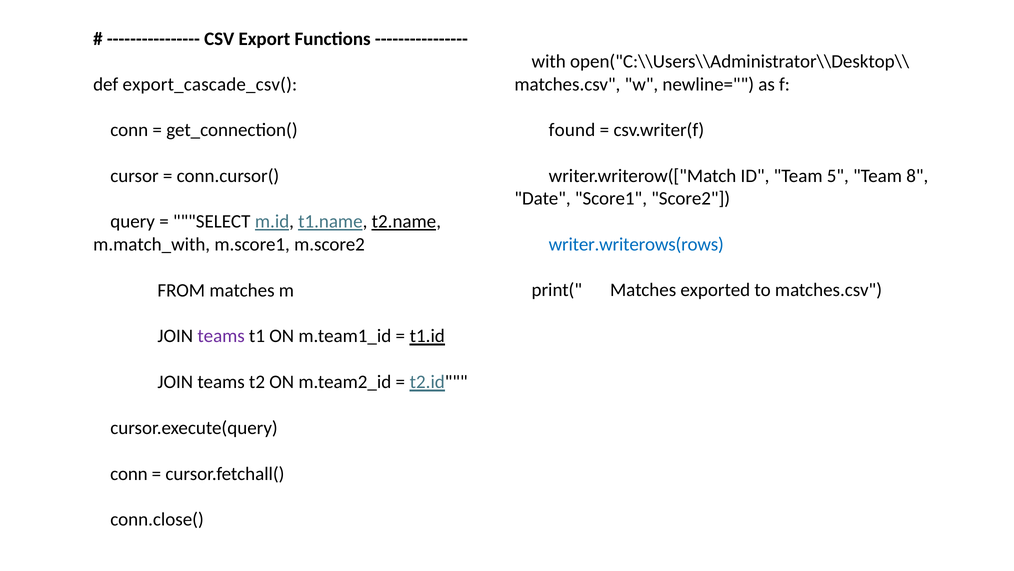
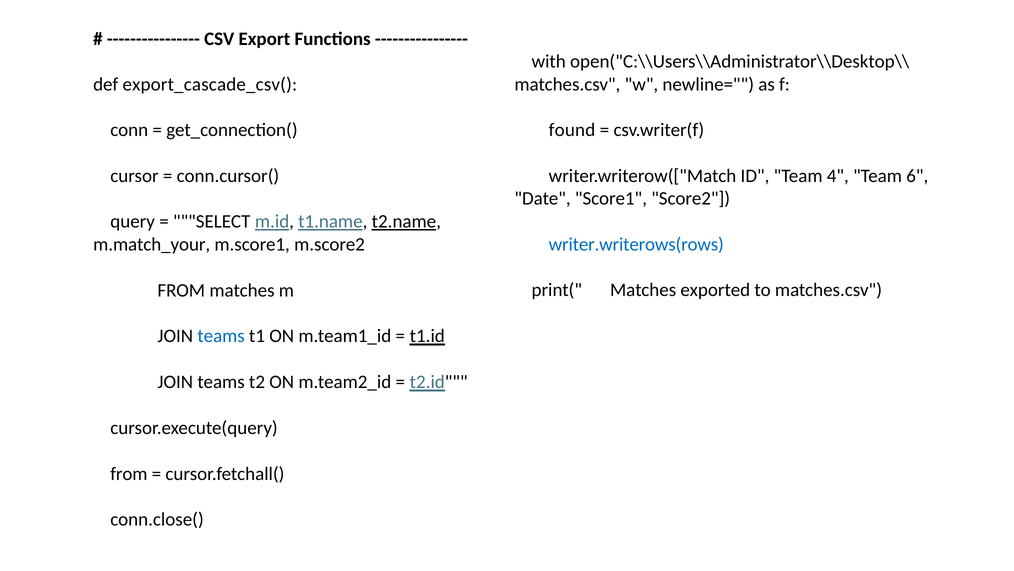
5: 5 -> 4
8: 8 -> 6
m.match_with: m.match_with -> m.match_your
teams at (221, 336) colour: purple -> blue
conn at (129, 473): conn -> from
